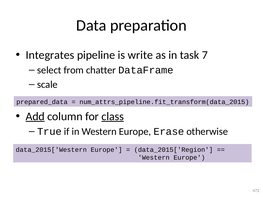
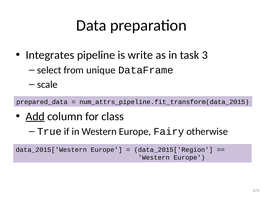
7: 7 -> 3
chatter: chatter -> unique
class underline: present -> none
Erase: Erase -> Fairy
